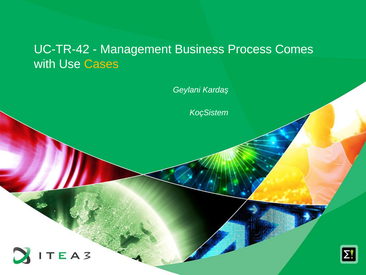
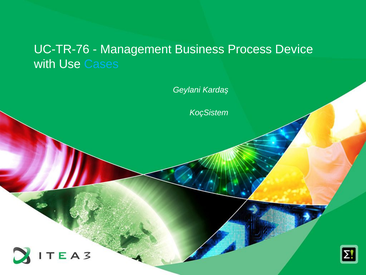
UC-TR-42: UC-TR-42 -> UC-TR-76
Comes: Comes -> Device
Cases colour: yellow -> light blue
